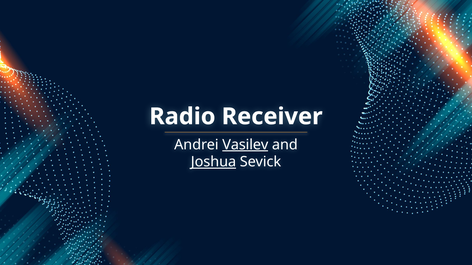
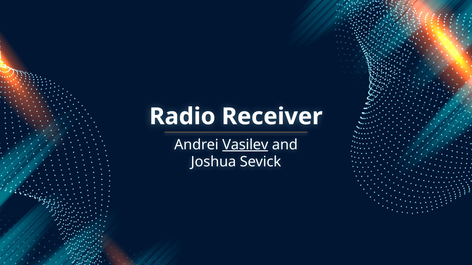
Joshua underline: present -> none
